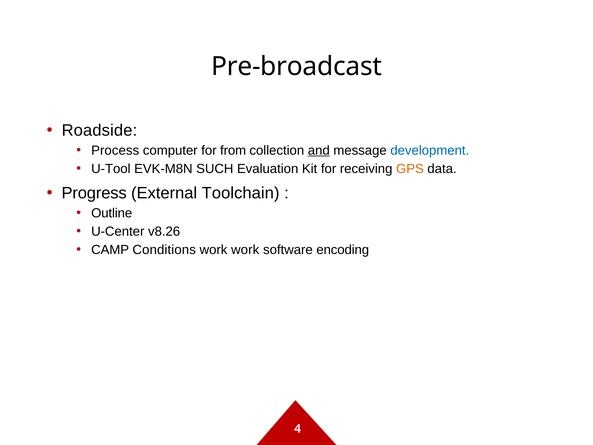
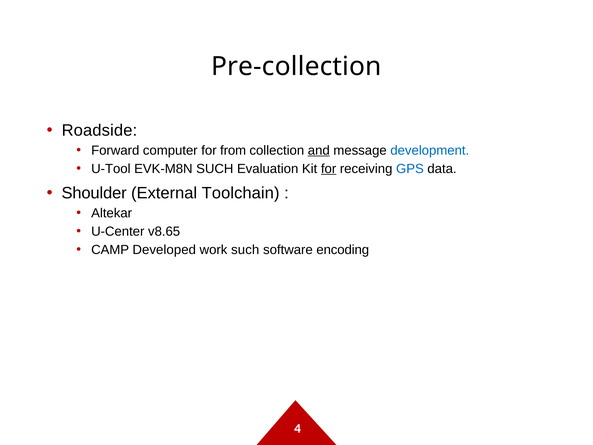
Pre-broadcast: Pre-broadcast -> Pre-collection
Process: Process -> Forward
for at (329, 169) underline: none -> present
GPS colour: orange -> blue
Progress: Progress -> Shoulder
Outline: Outline -> Altekar
v8.26: v8.26 -> v8.65
Conditions: Conditions -> Developed
work work: work -> such
